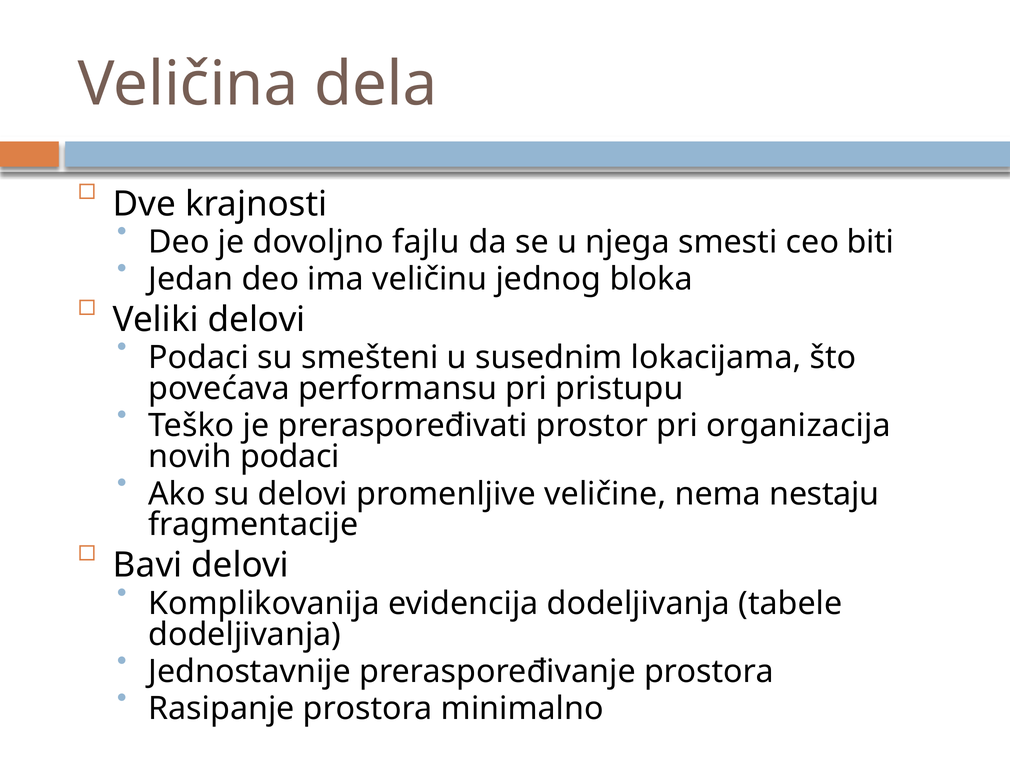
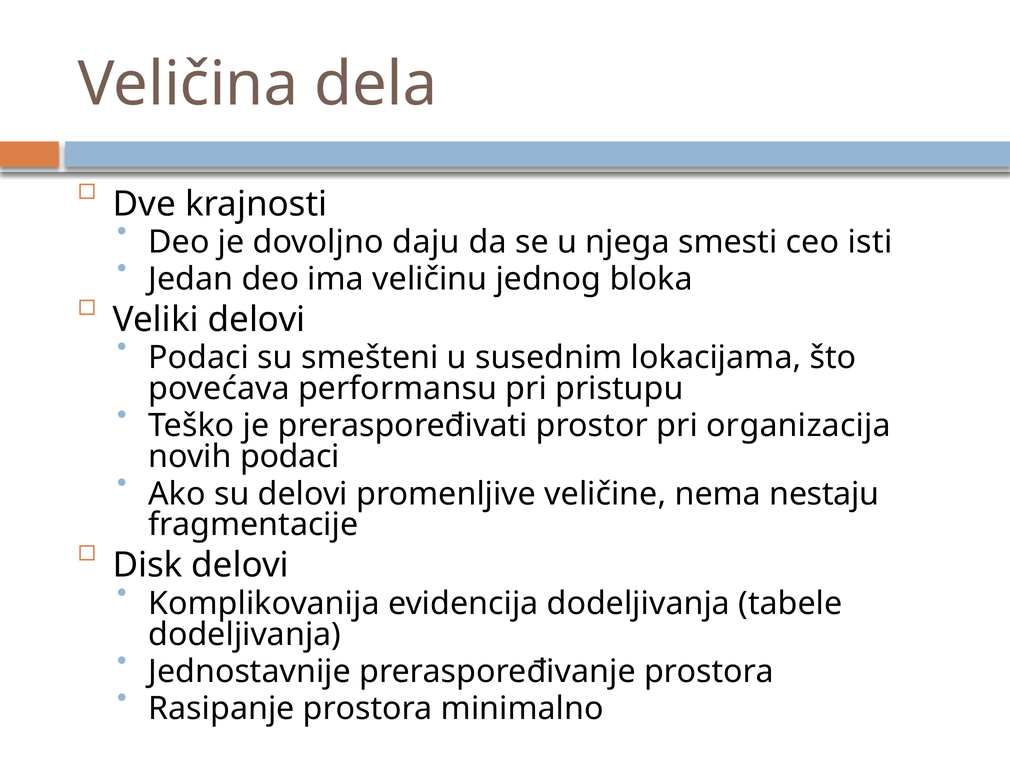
fajlu: fajlu -> daju
biti: biti -> isti
Bavi: Bavi -> Disk
